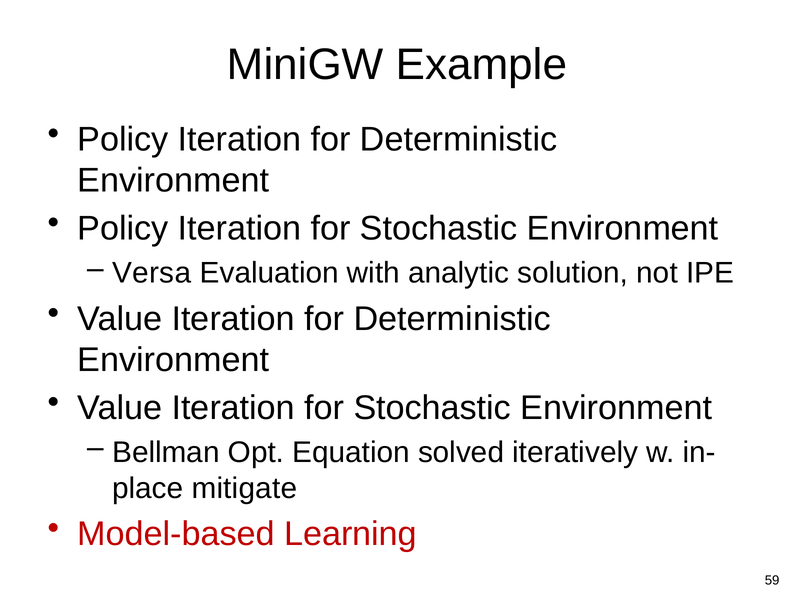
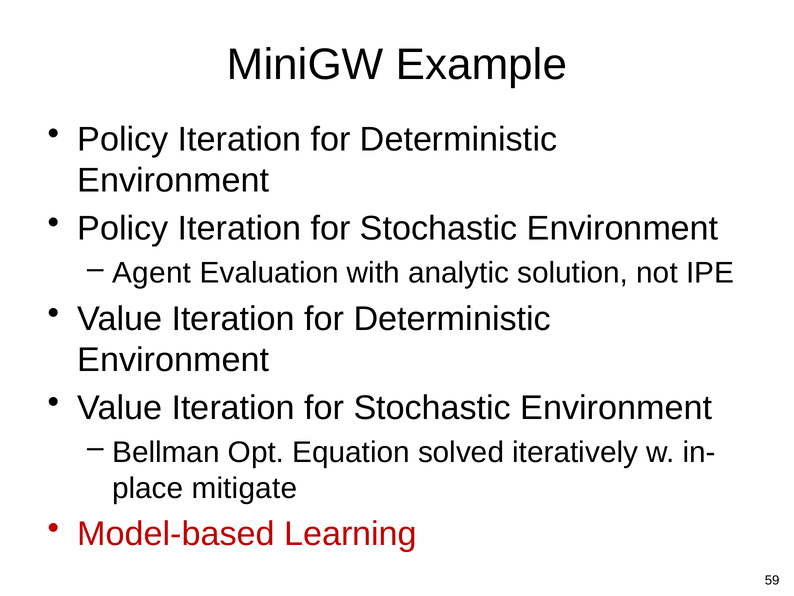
Versa: Versa -> Agent
